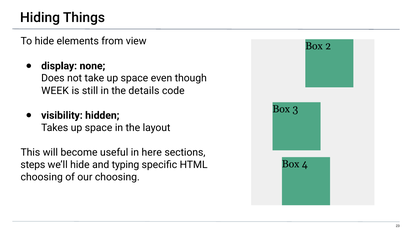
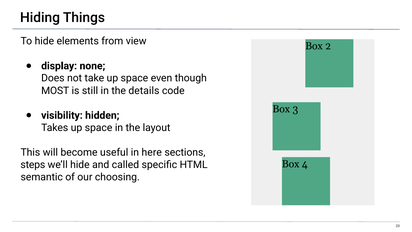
WEEK: WEEK -> MOST
typing: typing -> called
choosing at (42, 177): choosing -> semantic
